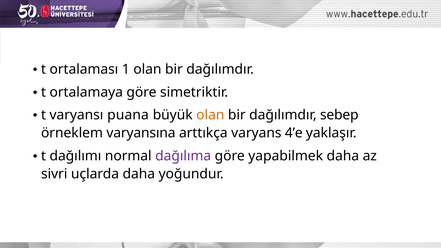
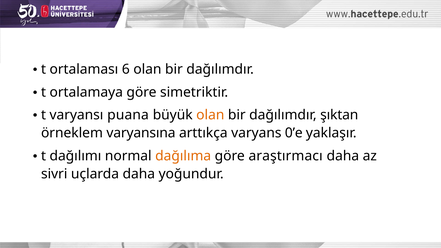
1: 1 -> 6
sebep: sebep -> şıktan
4’e: 4’e -> 0’e
dağılıma colour: purple -> orange
yapabilmek: yapabilmek -> araştırmacı
